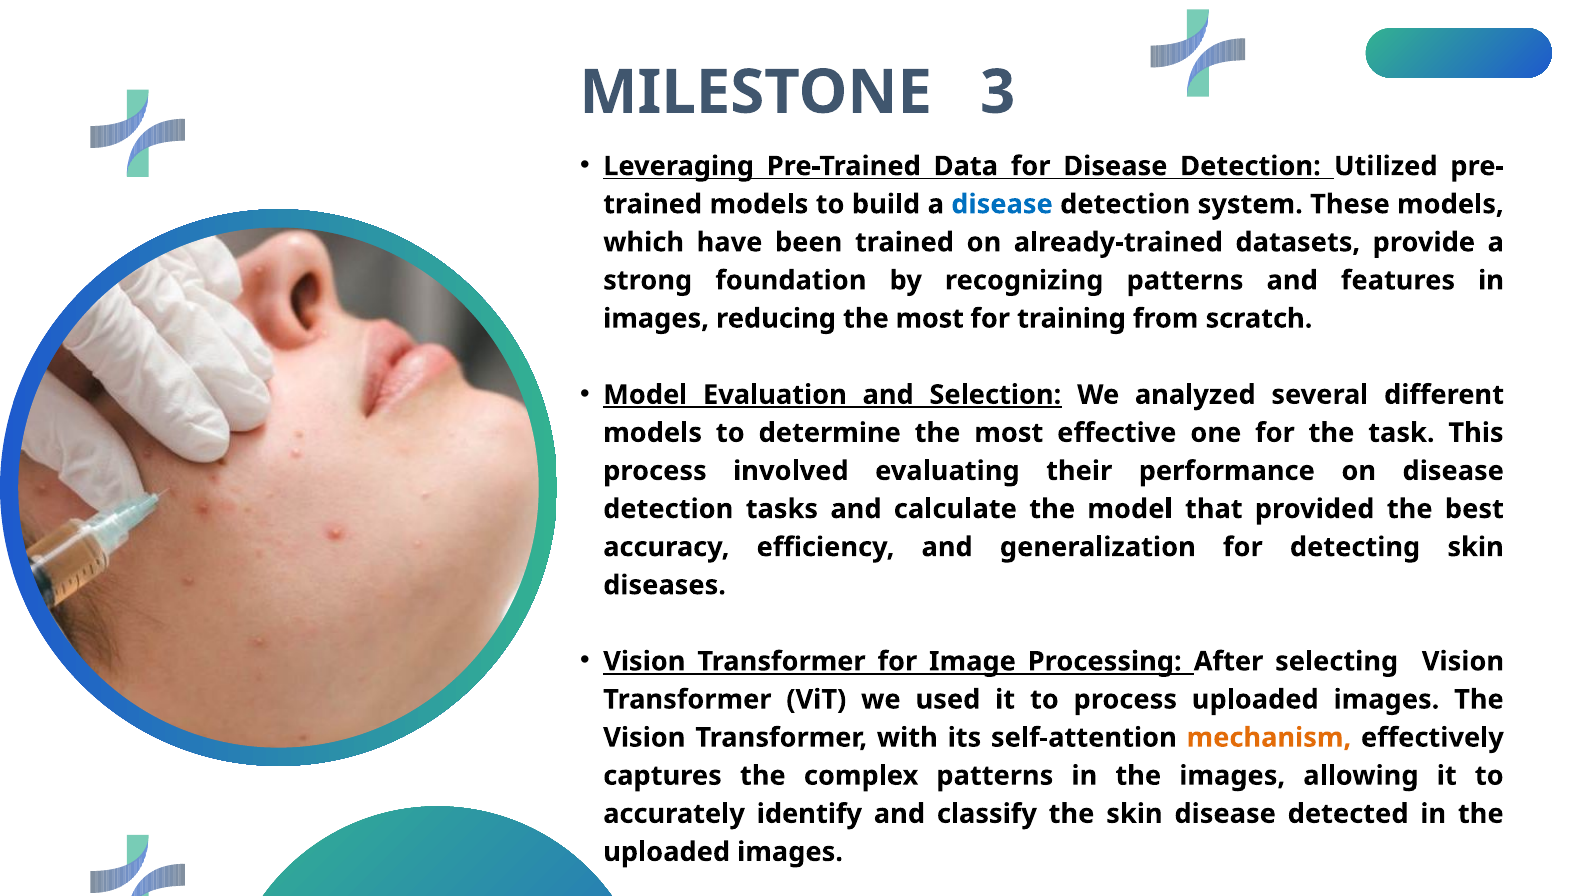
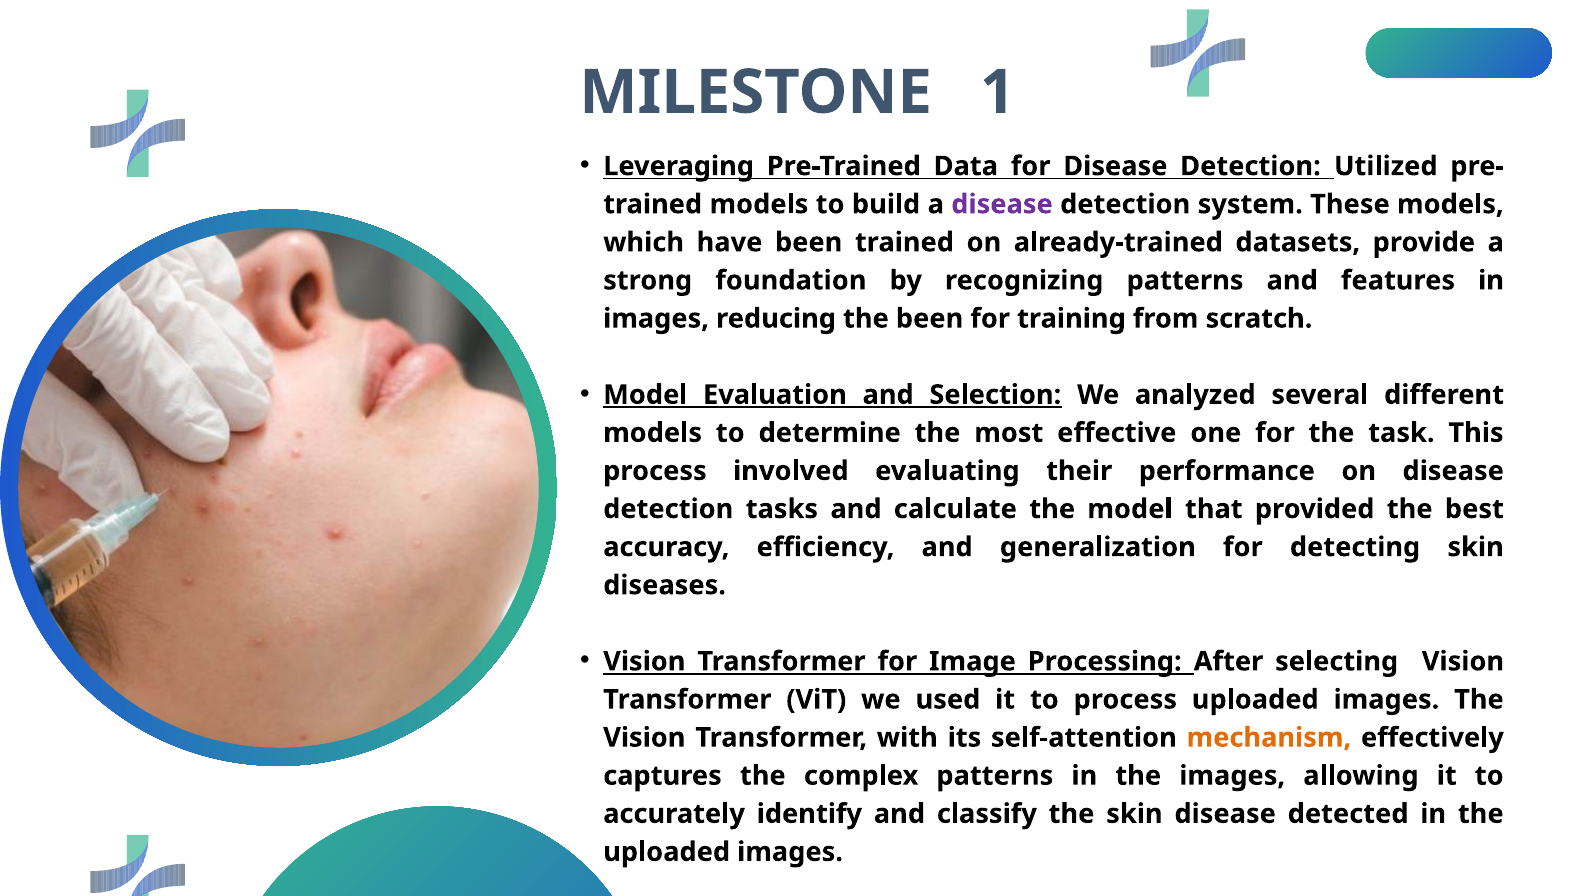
3: 3 -> 1
disease at (1002, 204) colour: blue -> purple
reducing the most: most -> been
